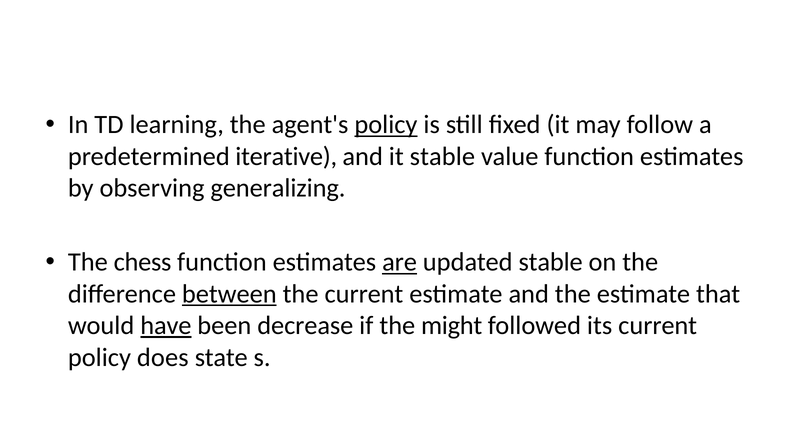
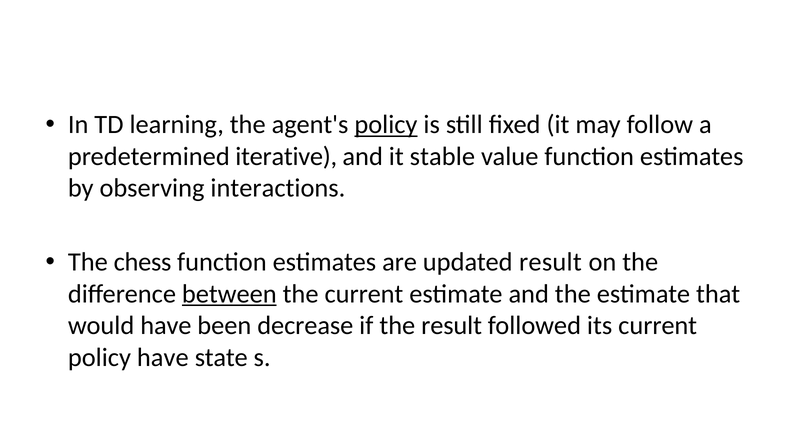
generalizing: generalizing -> interactions
are underline: present -> none
updated stable: stable -> result
have at (166, 326) underline: present -> none
the might: might -> result
policy does: does -> have
